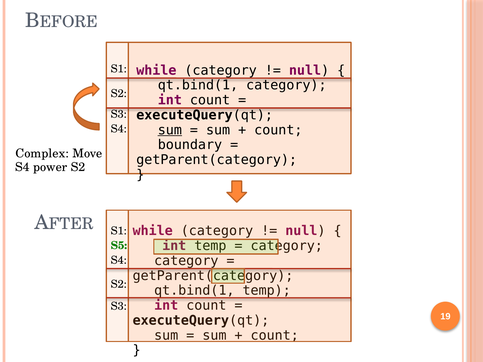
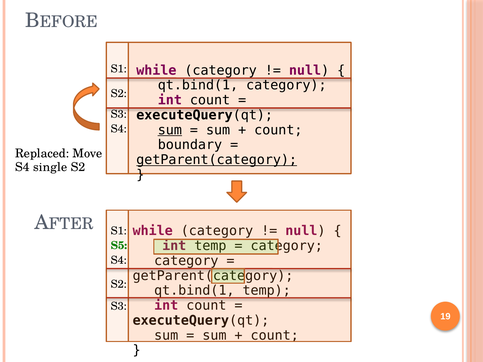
Complex: Complex -> Replaced
getParent(category at (217, 160) underline: none -> present
power: power -> single
